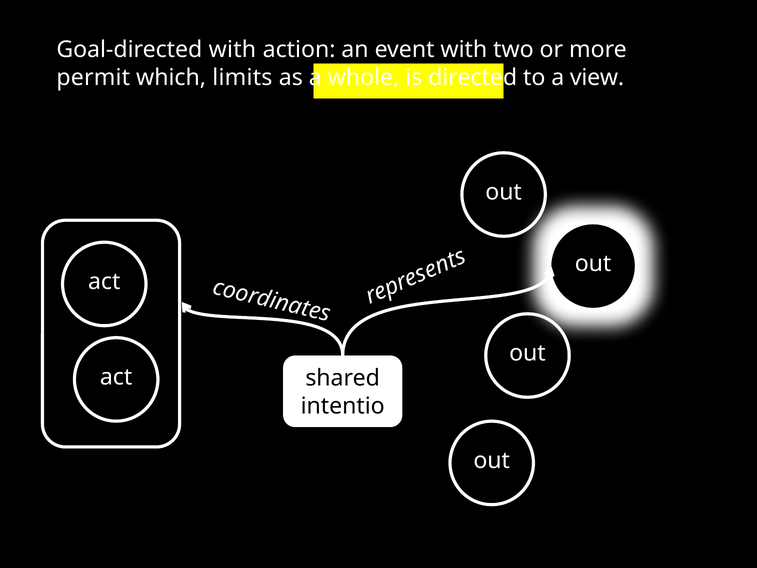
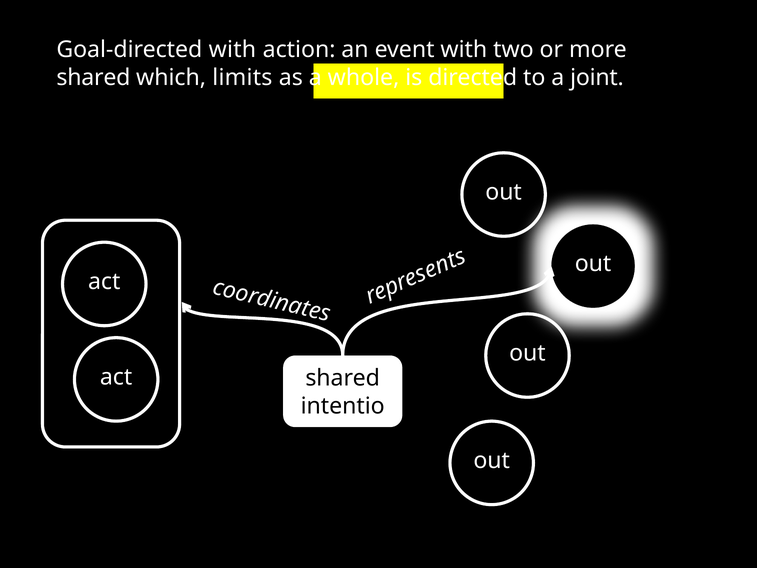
permit at (93, 78): permit -> shared
view: view -> joint
